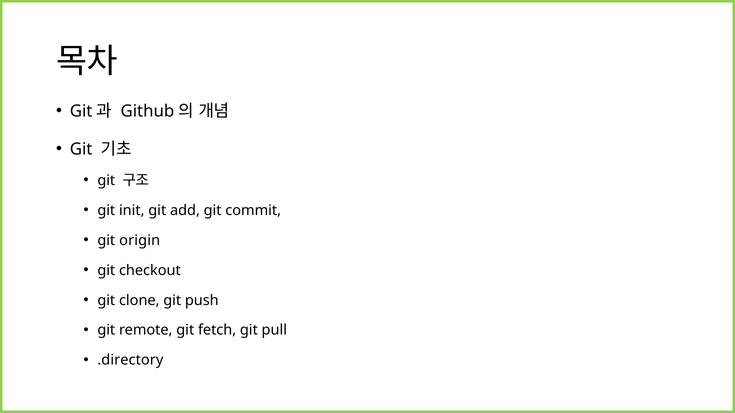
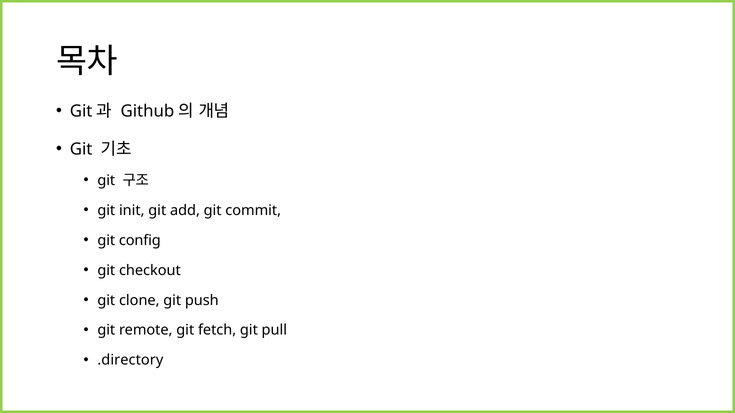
origin: origin -> config
